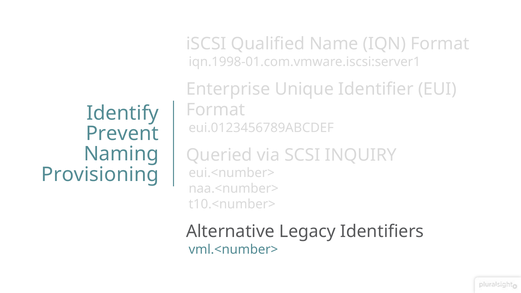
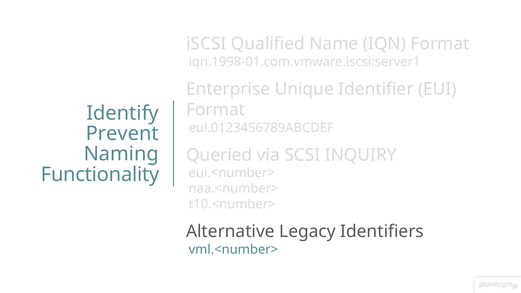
Provisioning: Provisioning -> Functionality
